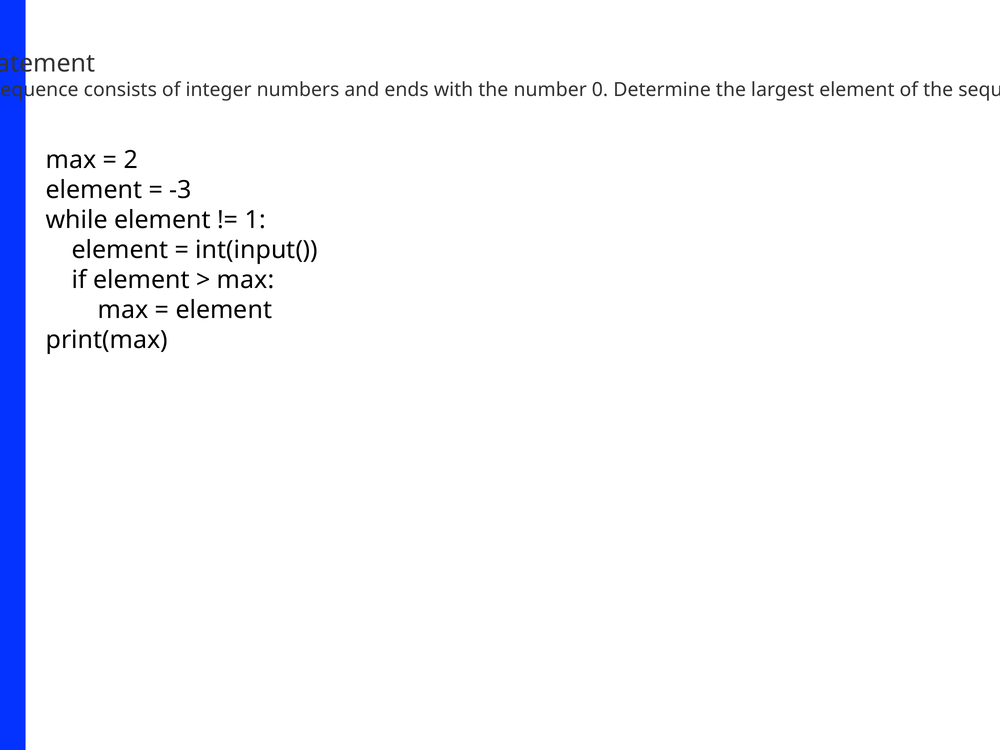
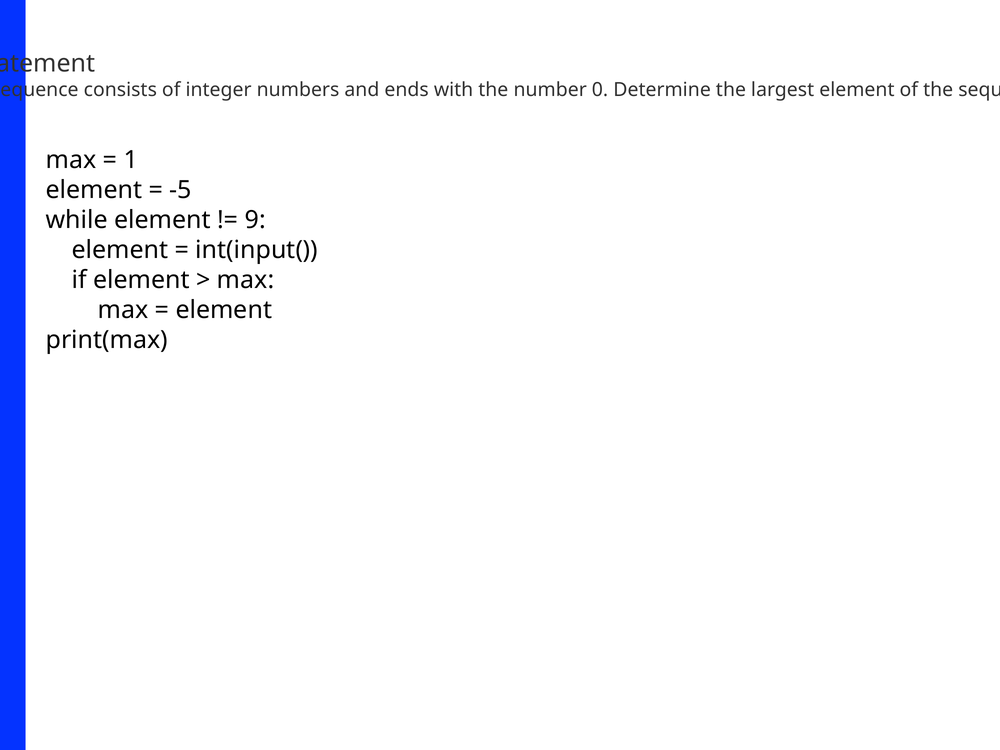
2: 2 -> 1
-3: -3 -> -5
1: 1 -> 9
